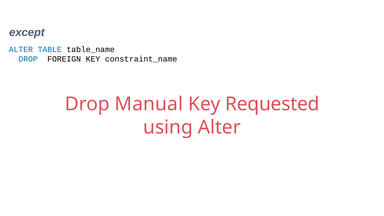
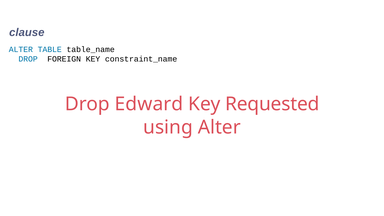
except: except -> clause
Manual: Manual -> Edward
